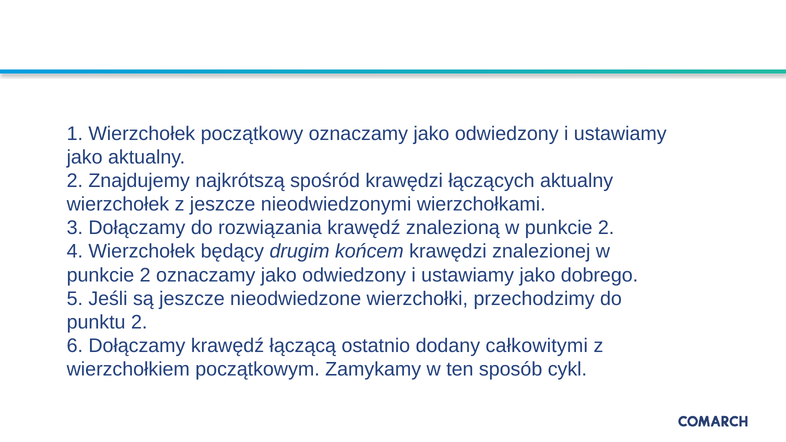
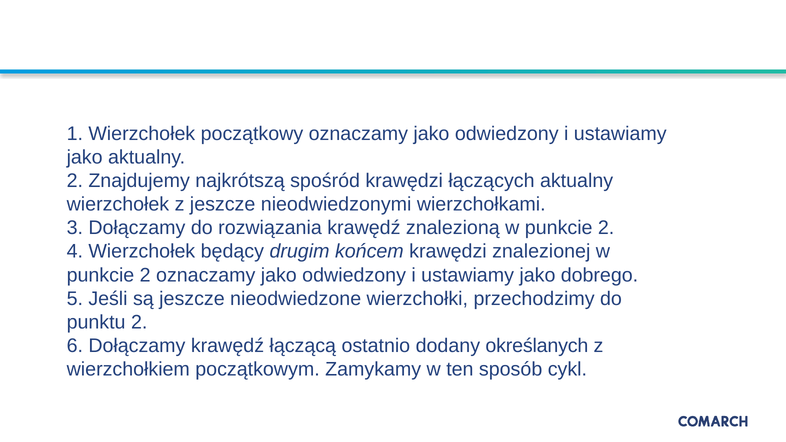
całkowitymi: całkowitymi -> określanych
